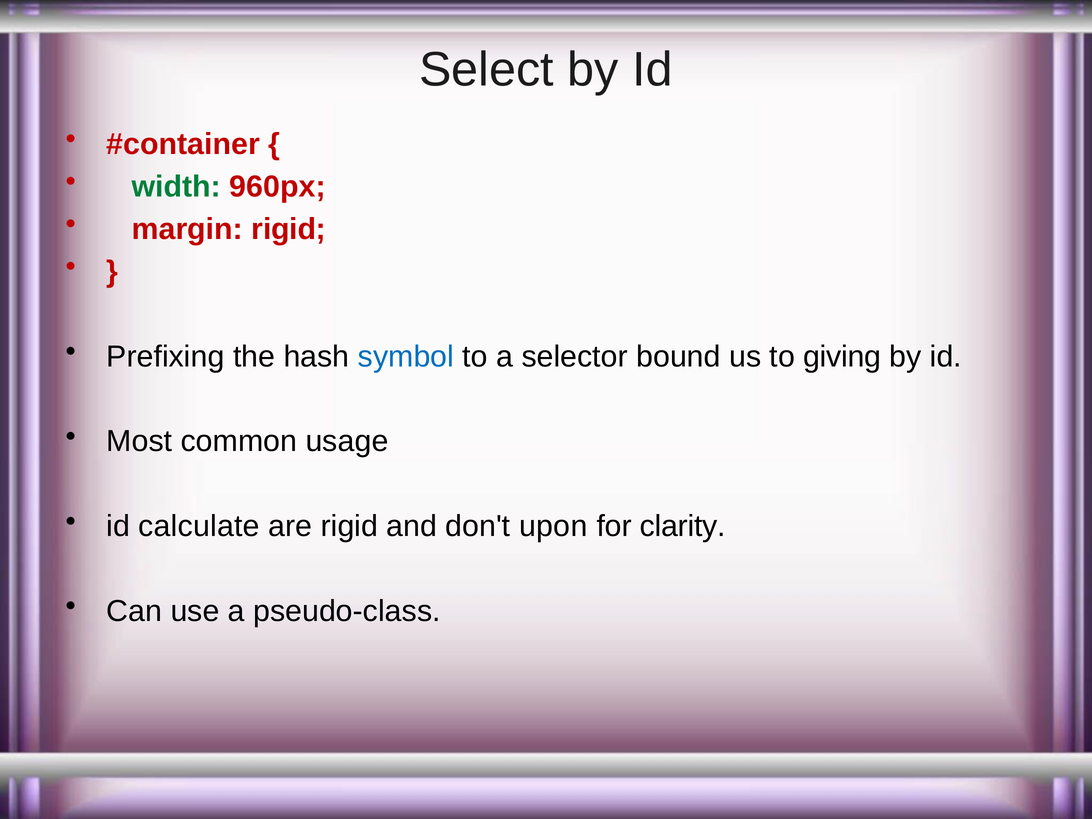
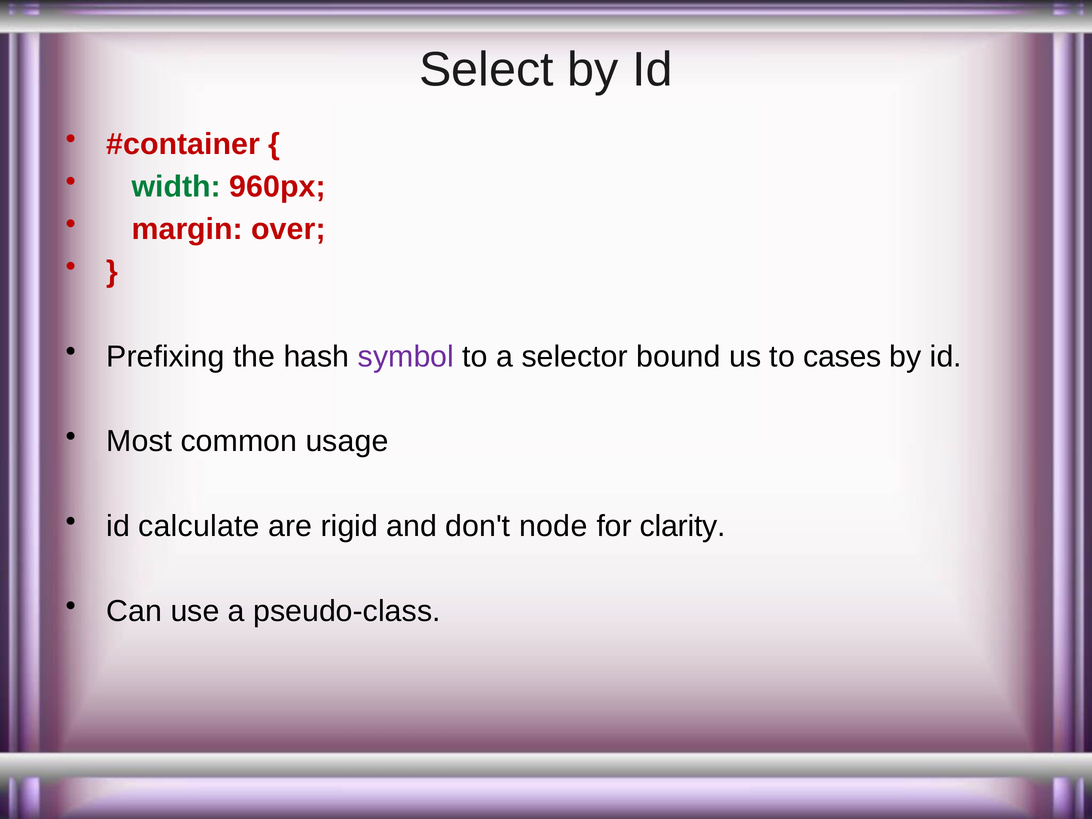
margin rigid: rigid -> over
symbol colour: blue -> purple
giving: giving -> cases
upon: upon -> node
